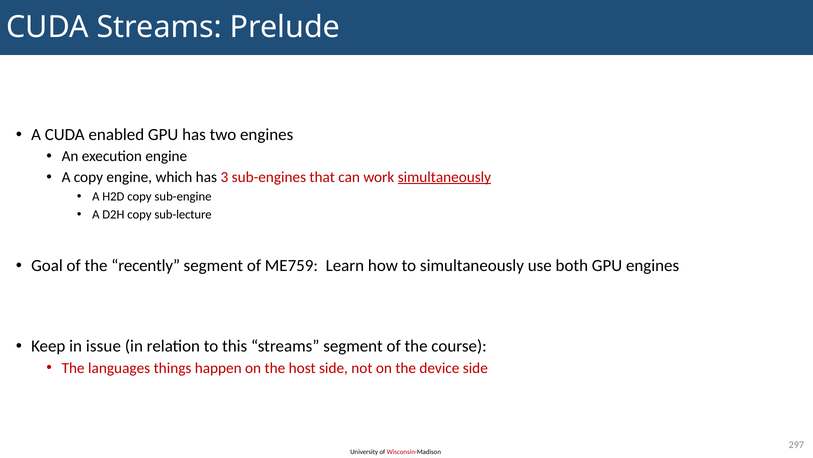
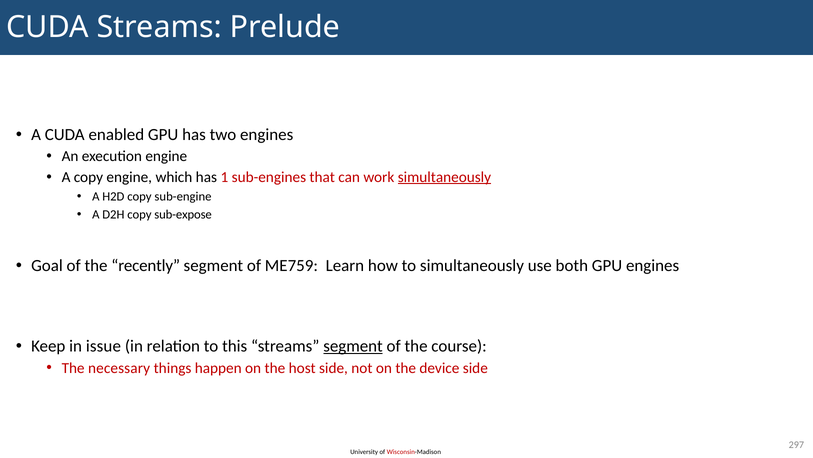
3: 3 -> 1
sub-lecture: sub-lecture -> sub-expose
segment at (353, 346) underline: none -> present
languages: languages -> necessary
